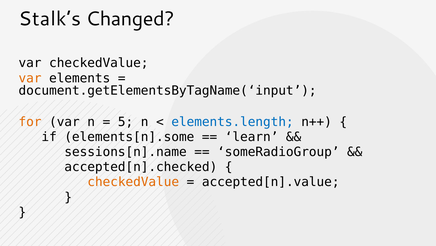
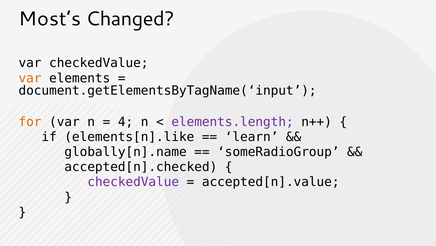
Stalk’s: Stalk’s -> Most’s
5: 5 -> 4
elements.length colour: blue -> purple
elements[n].some: elements[n].some -> elements[n].like
sessions[n].name: sessions[n].name -> globally[n].name
checkedValue at (133, 182) colour: orange -> purple
